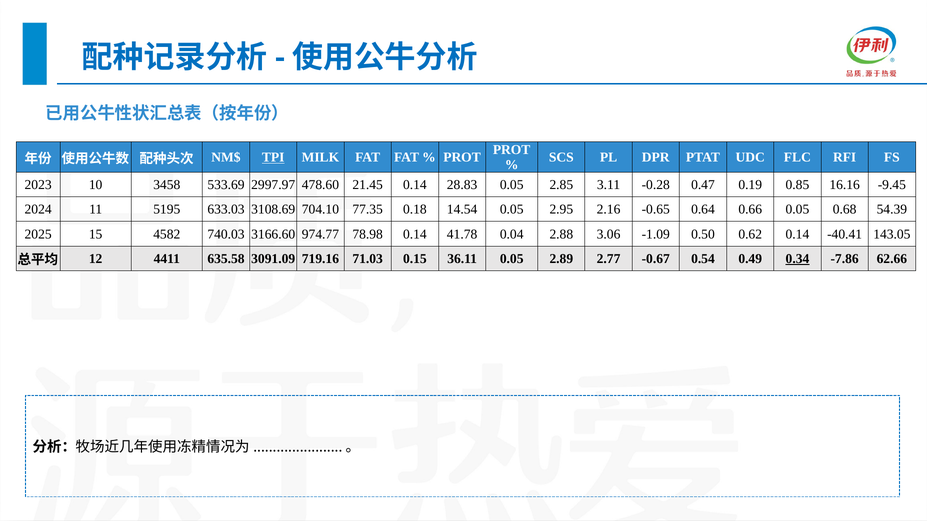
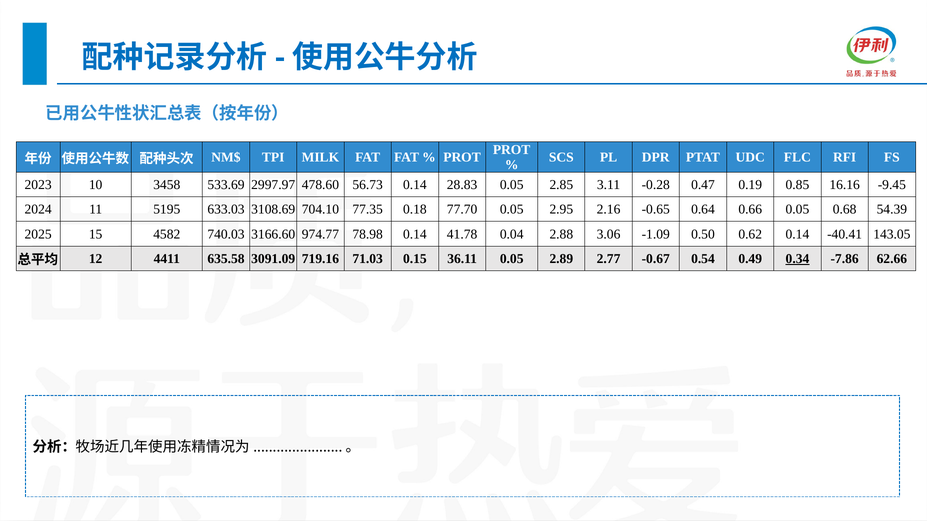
TPI underline: present -> none
21.45: 21.45 -> 56.73
14.54: 14.54 -> 77.70
